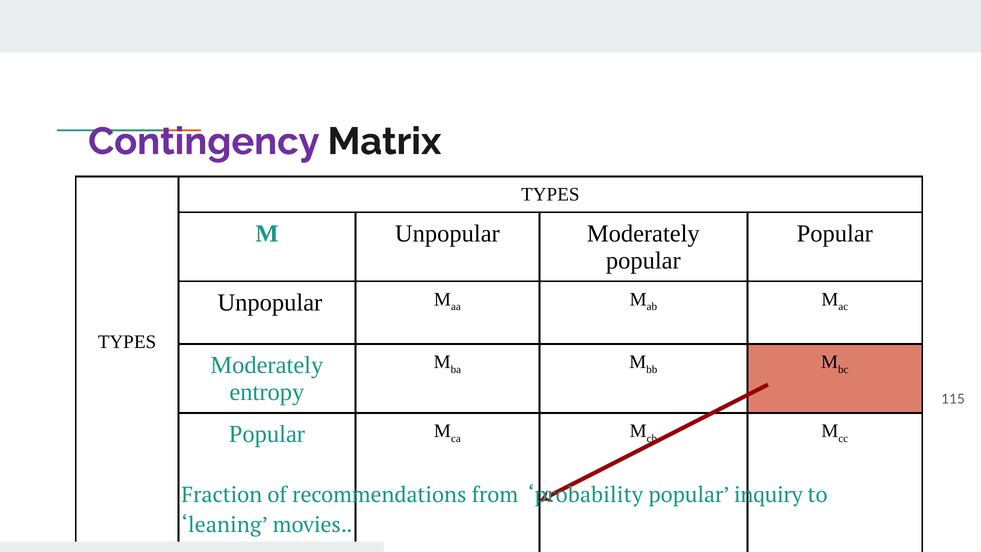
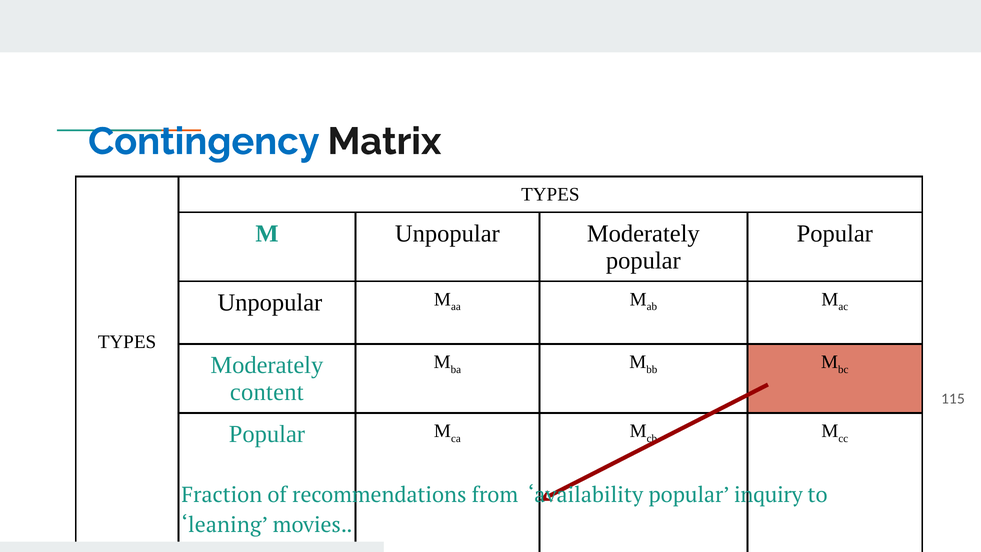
Contingency colour: purple -> blue
entropy: entropy -> content
probability: probability -> availability
